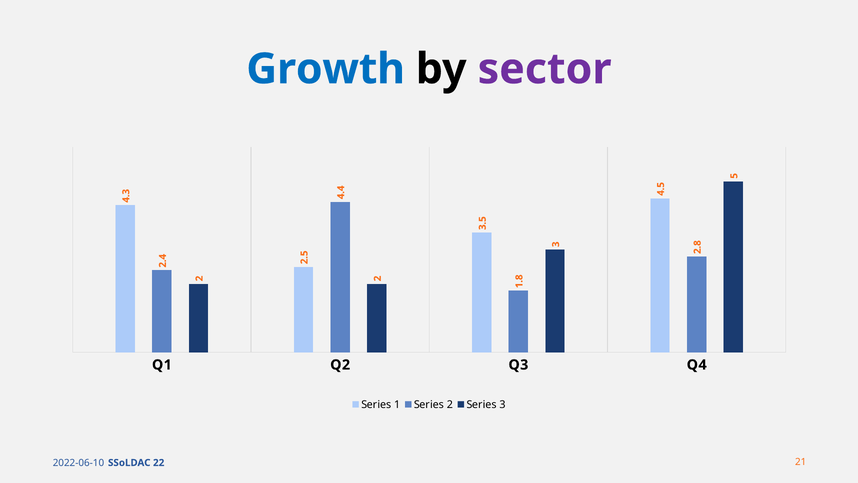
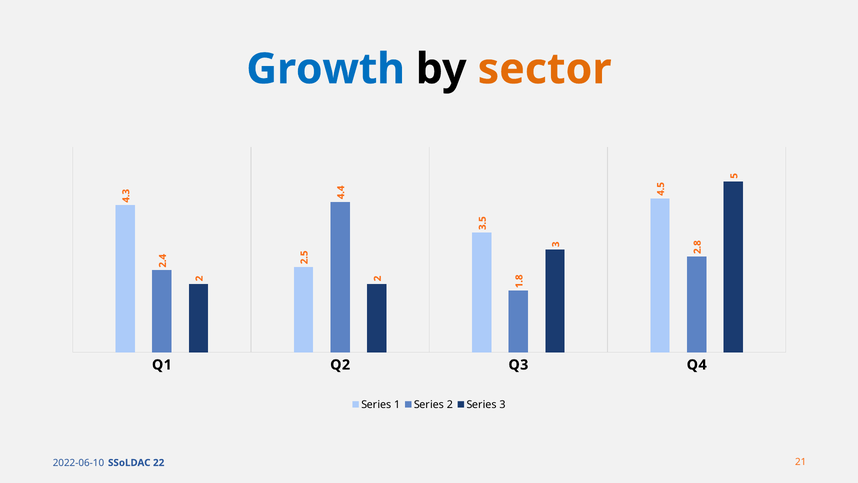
sector colour: purple -> orange
